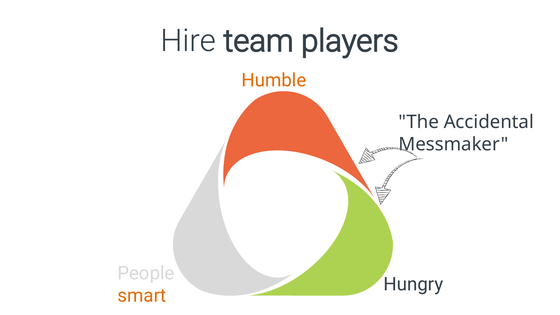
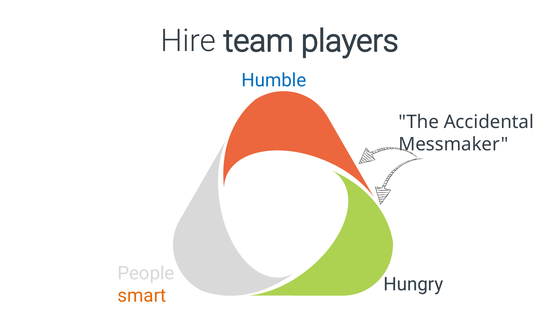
Humble colour: orange -> blue
